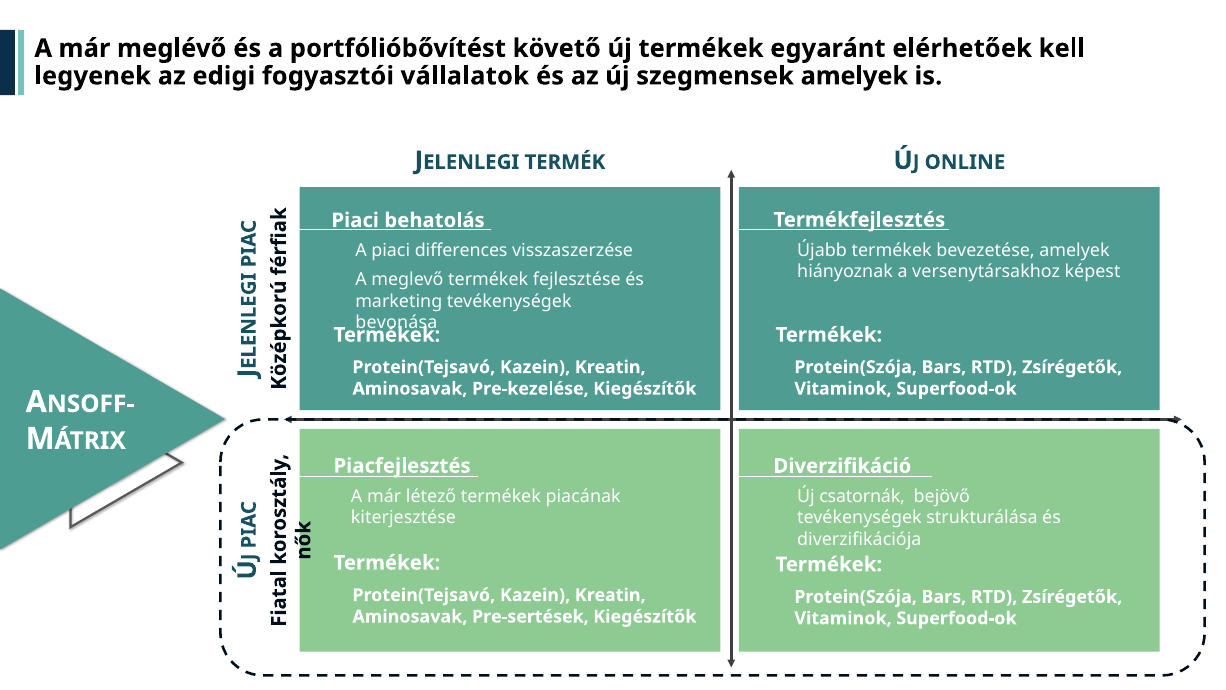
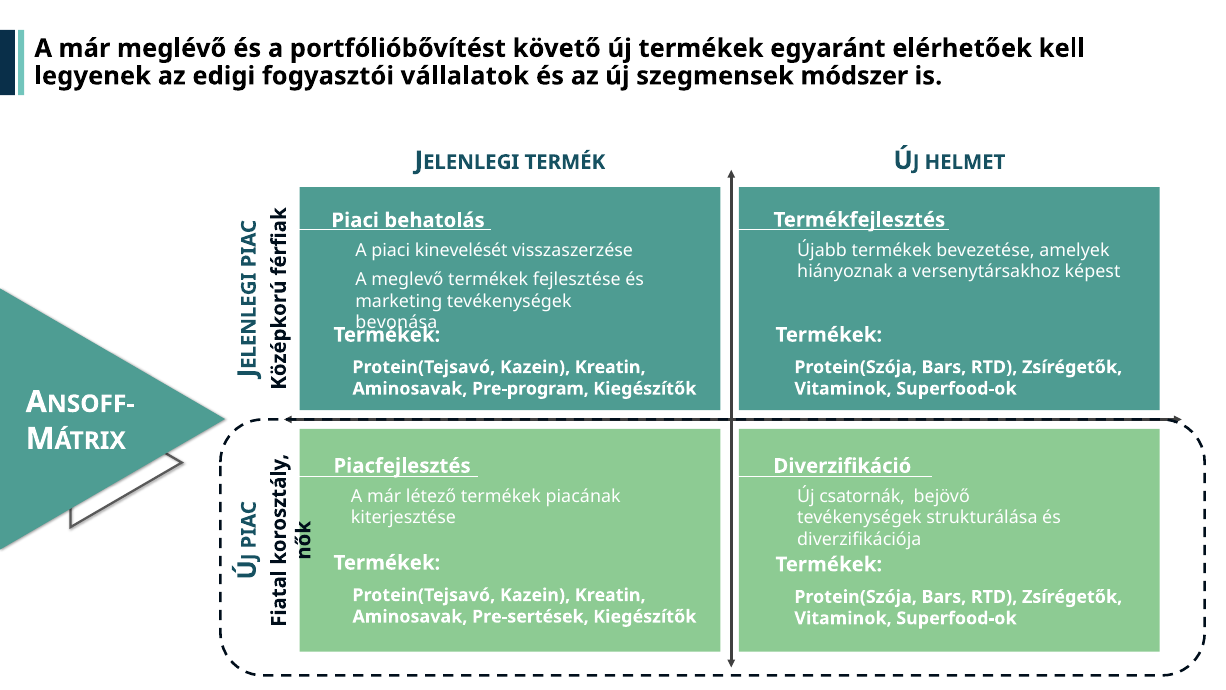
szegmensek amelyek: amelyek -> módszer
ONLINE: ONLINE -> HELMET
differences: differences -> kinevelését
Pre-kezelése: Pre-kezelése -> Pre-program
